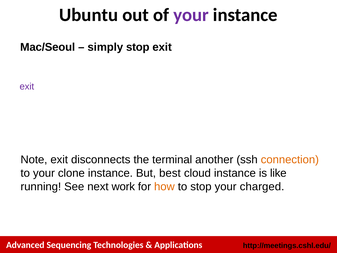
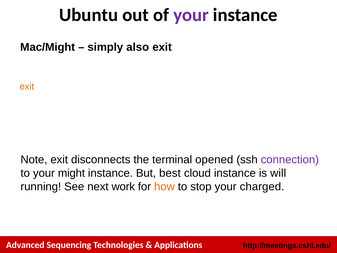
Mac/Seoul: Mac/Seoul -> Mac/Might
simply stop: stop -> also
exit at (27, 87) colour: purple -> orange
another: another -> opened
connection colour: orange -> purple
clone: clone -> might
like: like -> will
